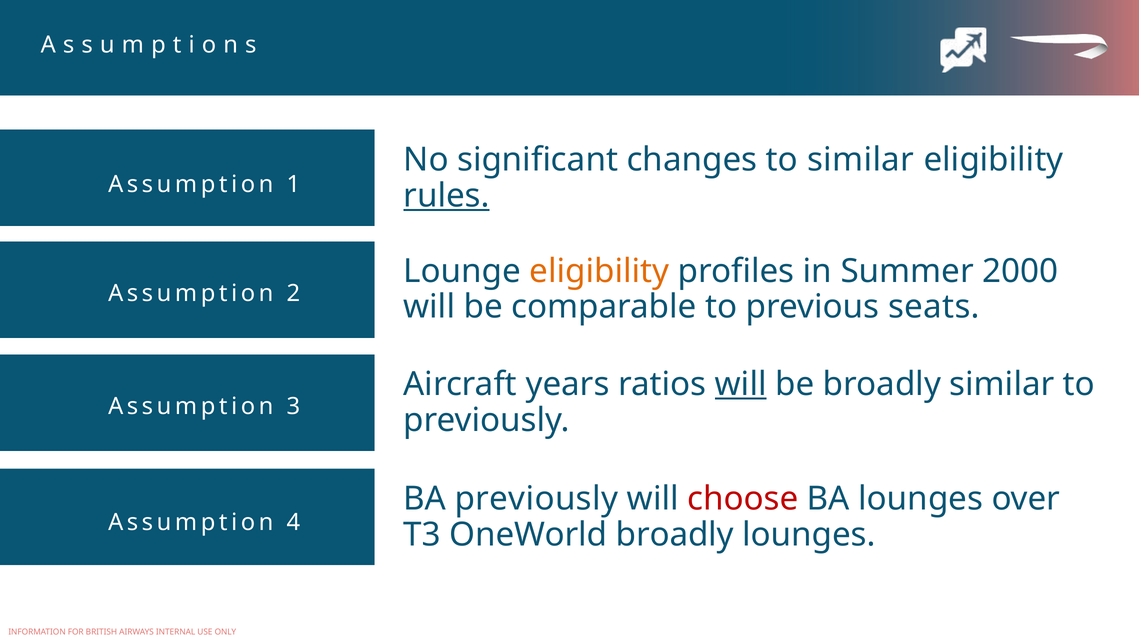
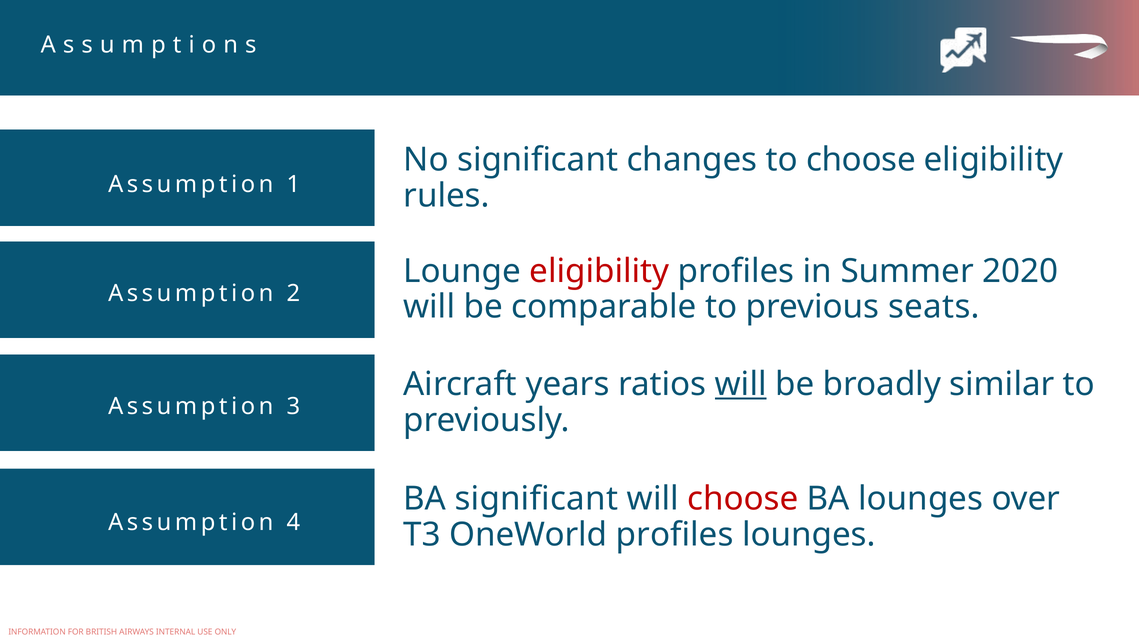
to similar: similar -> choose
rules underline: present -> none
eligibility at (599, 271) colour: orange -> red
2000: 2000 -> 2020
BA previously: previously -> significant
OneWorld broadly: broadly -> profiles
